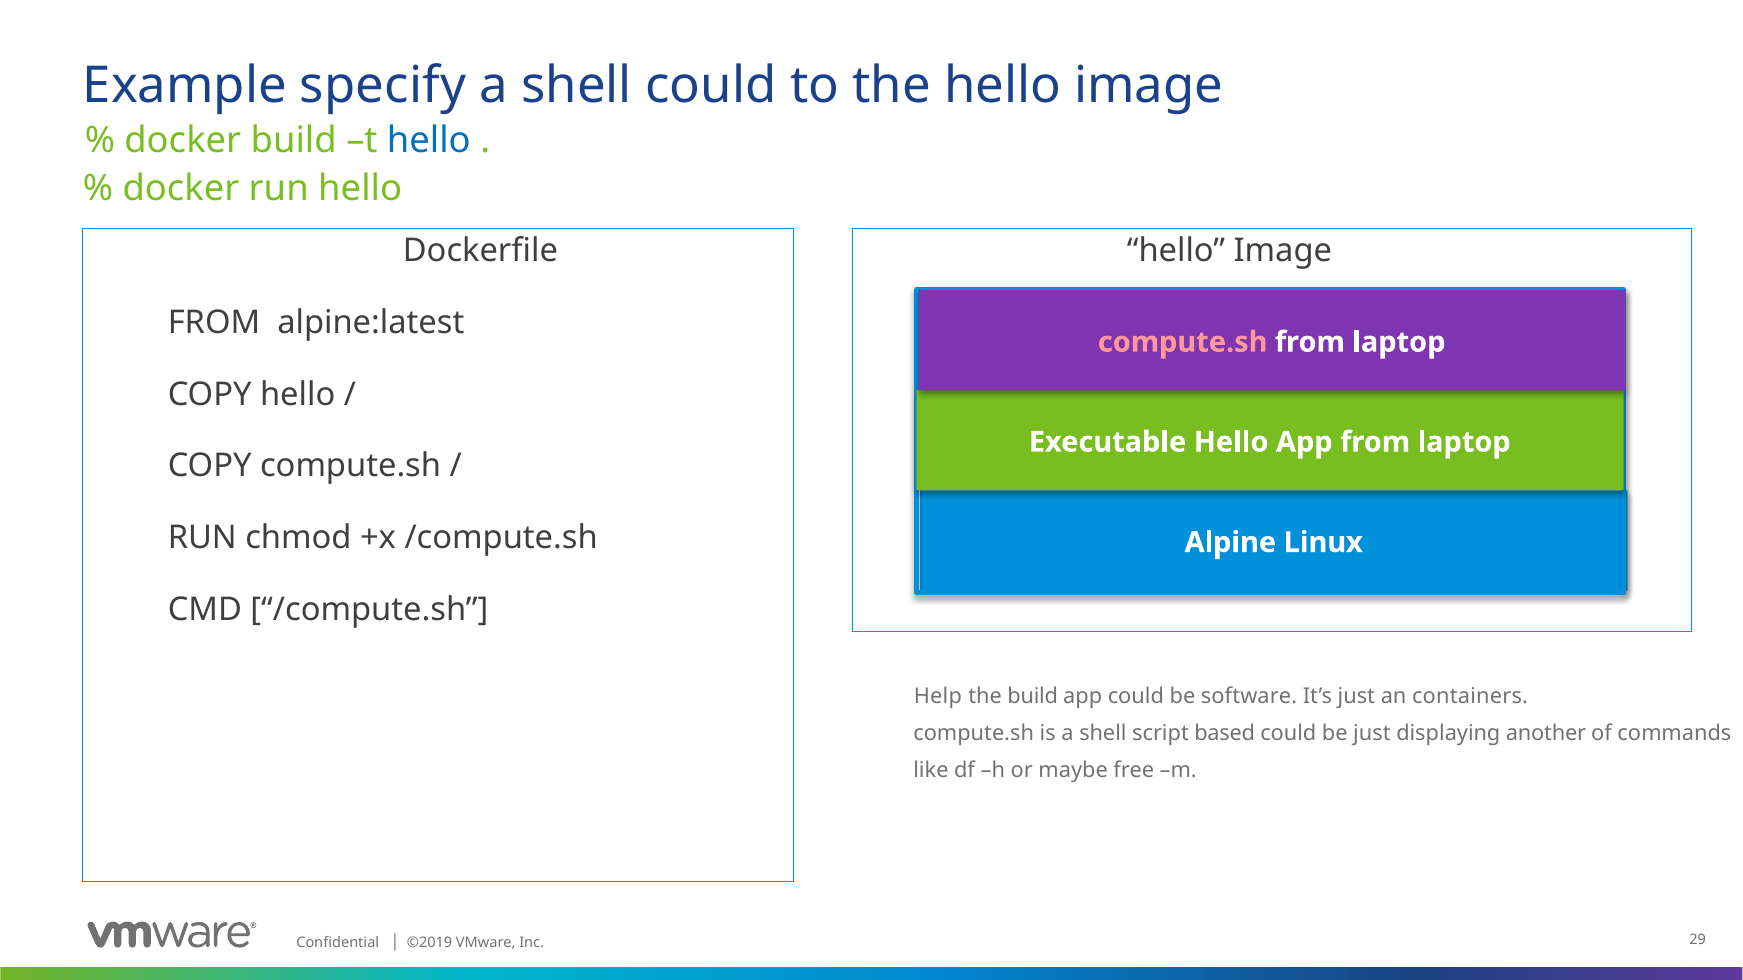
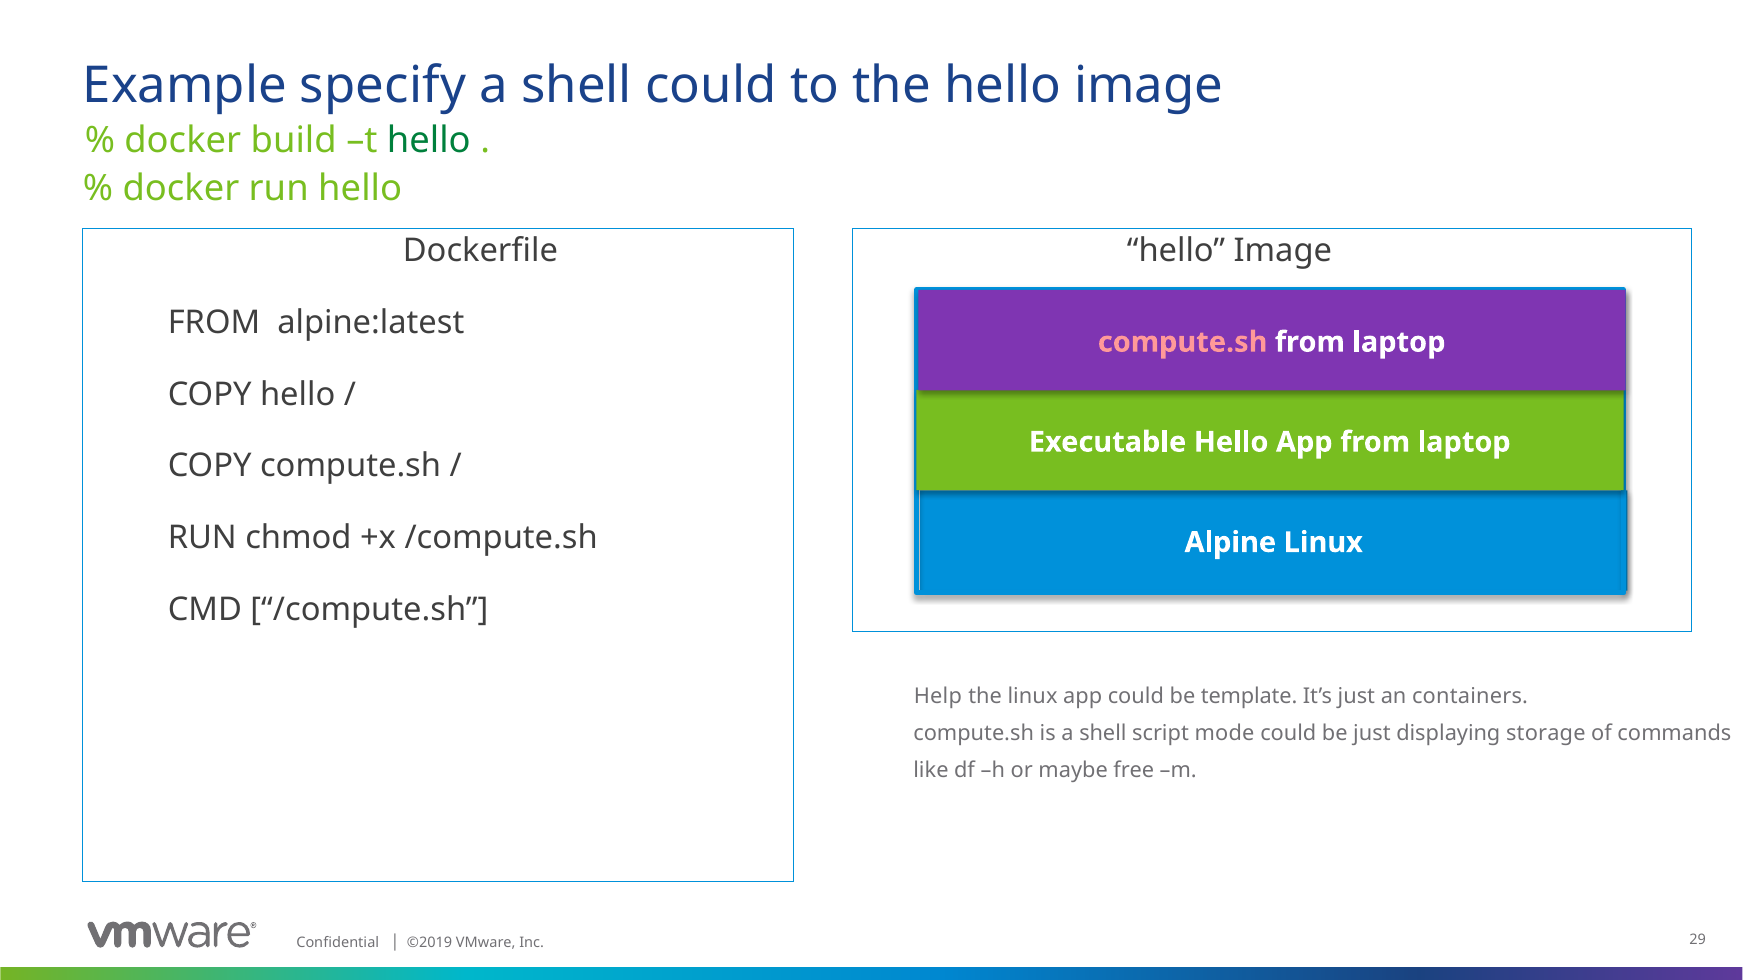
hello at (429, 140) colour: blue -> green
the build: build -> linux
software: software -> template
based: based -> mode
another: another -> storage
